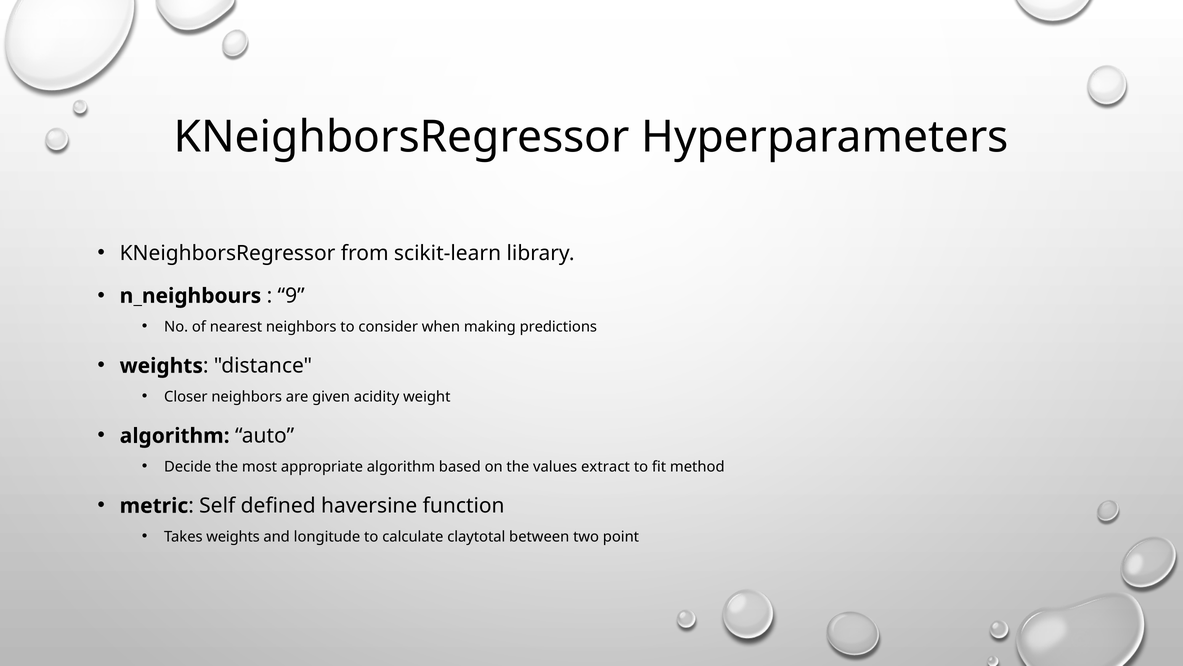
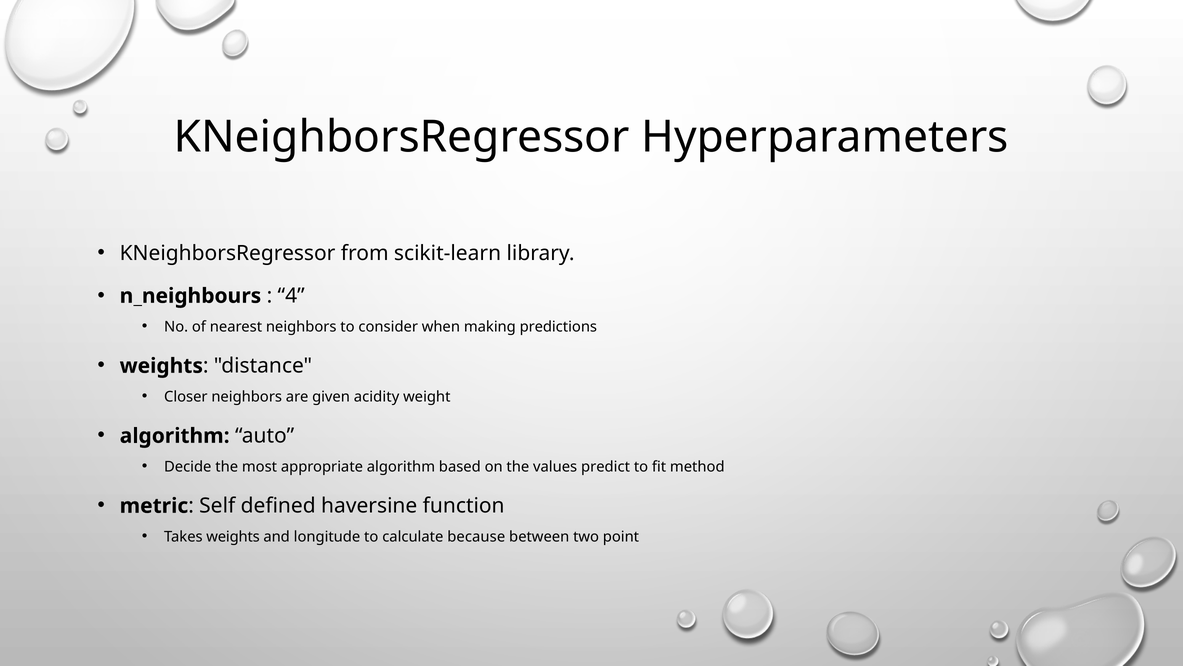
9: 9 -> 4
extract: extract -> predict
claytotal: claytotal -> because
